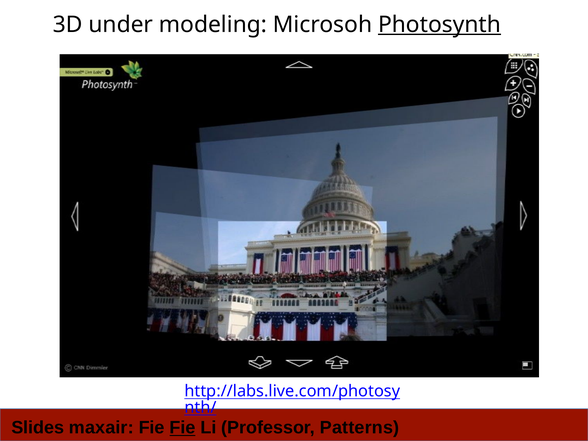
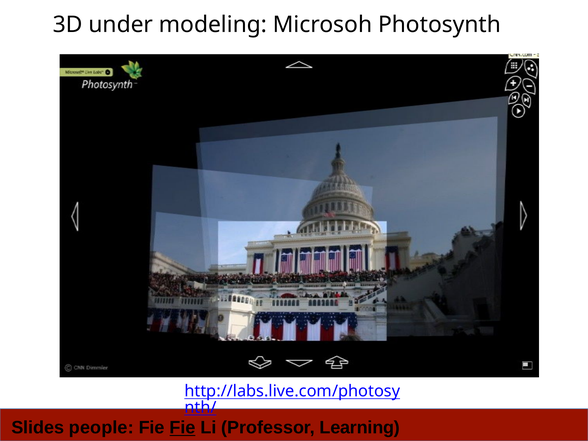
Photosynth underline: present -> none
maxair: maxair -> people
Patterns: Patterns -> Learning
